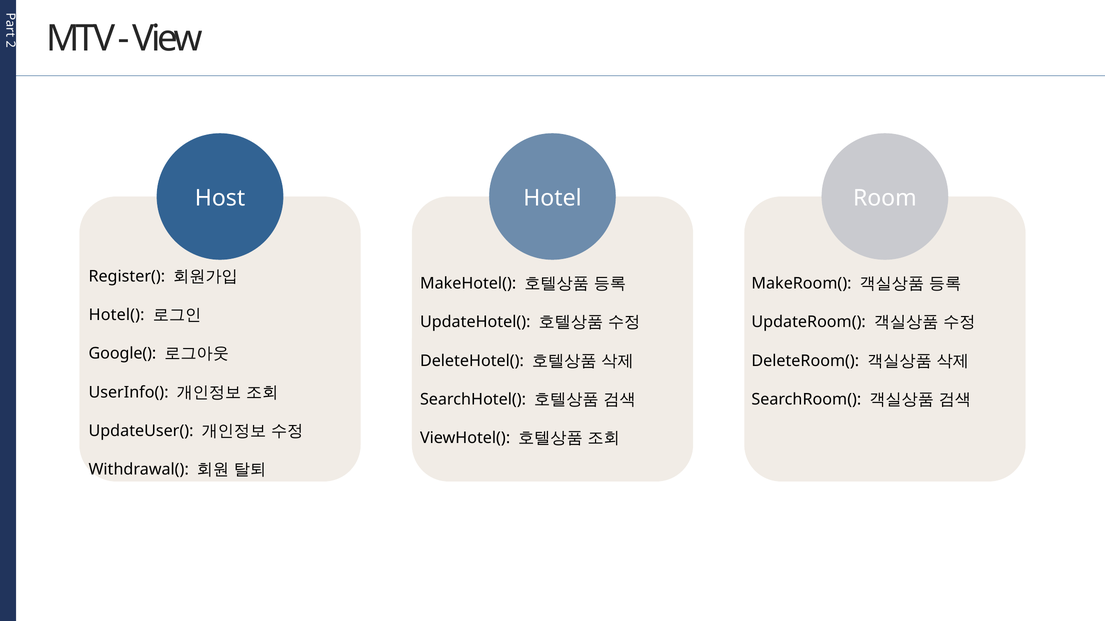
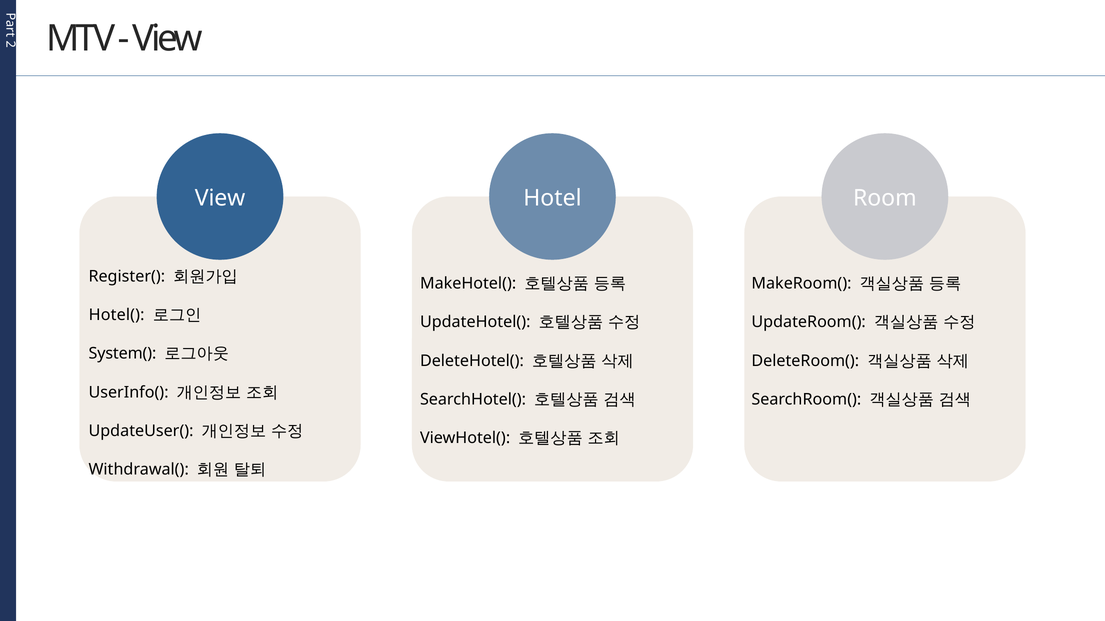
Host at (220, 198): Host -> View
Google(: Google( -> System(
